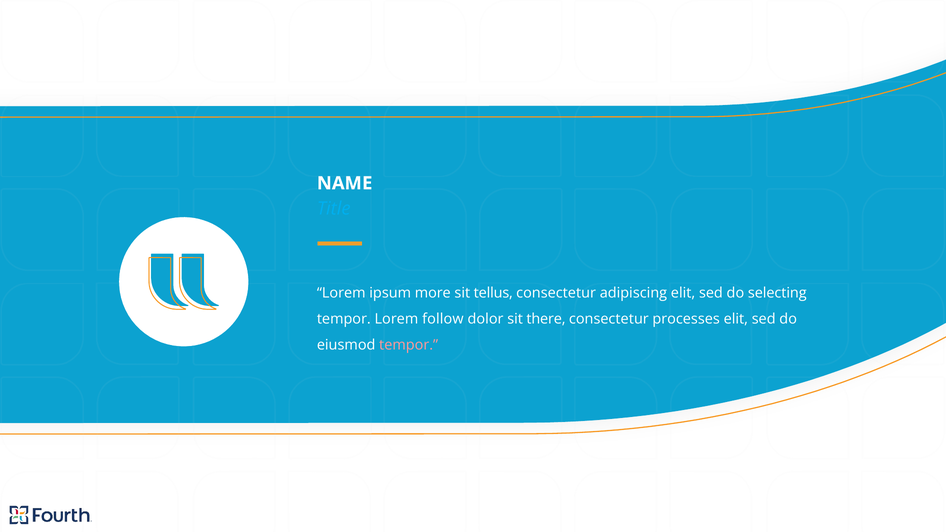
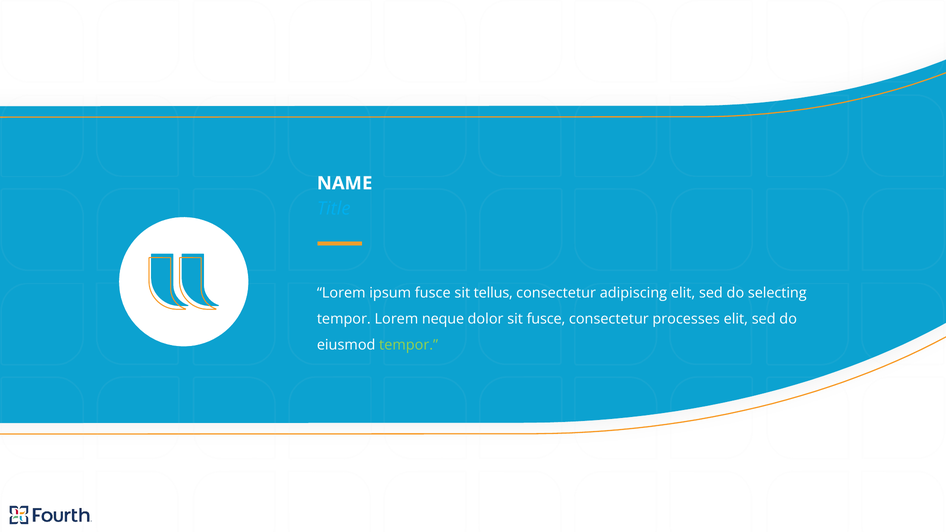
ipsum more: more -> fusce
follow: follow -> neque
sit there: there -> fusce
tempor at (409, 345) colour: pink -> light green
